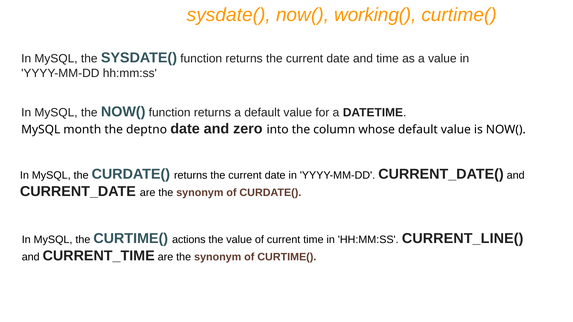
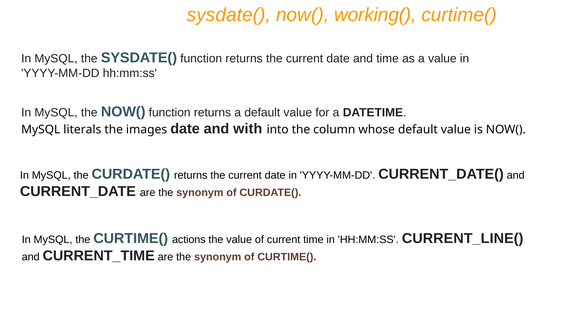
month: month -> literals
deptno: deptno -> images
zero: zero -> with
